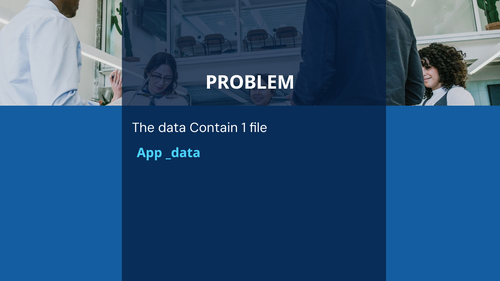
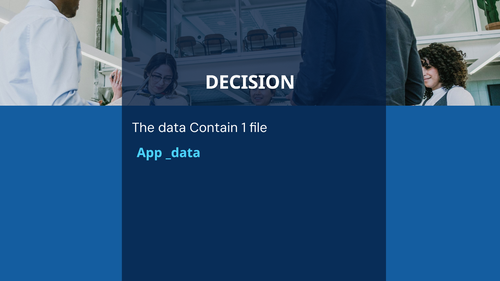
PROBLEM: PROBLEM -> DECISION
